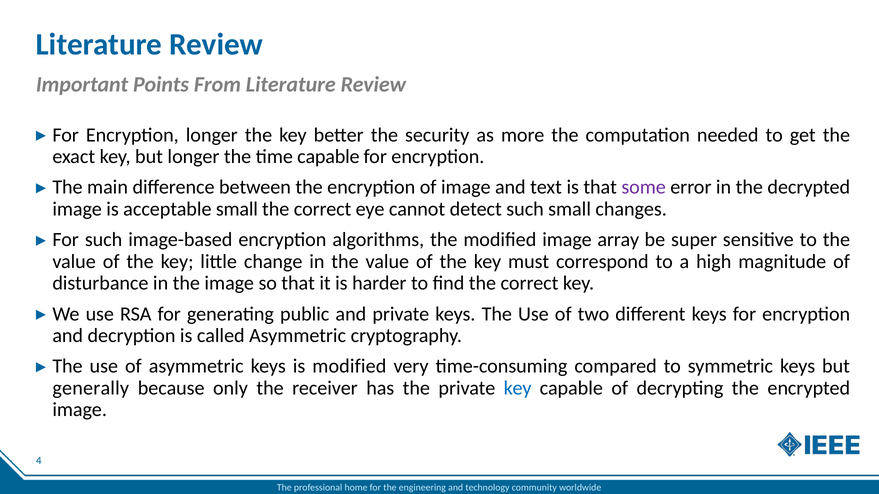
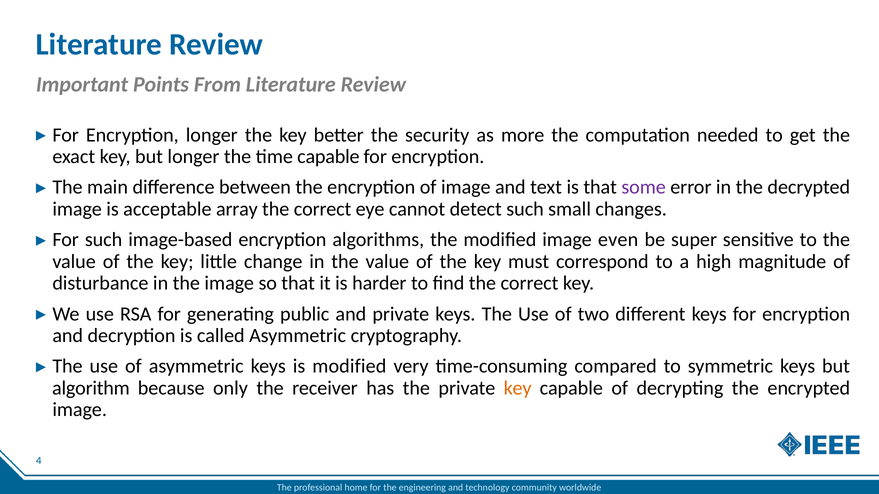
acceptable small: small -> array
array: array -> even
generally: generally -> algorithm
key at (518, 388) colour: blue -> orange
